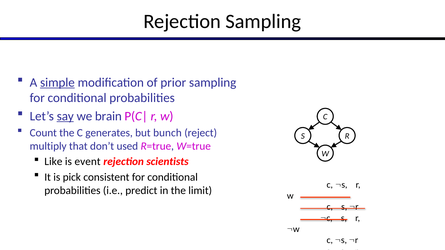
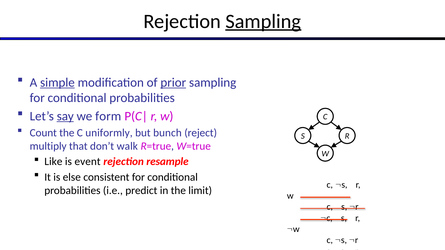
Sampling at (263, 21) underline: none -> present
prior underline: none -> present
brain: brain -> form
generates: generates -> uniformly
used: used -> walk
scientists: scientists -> resample
pick: pick -> else
